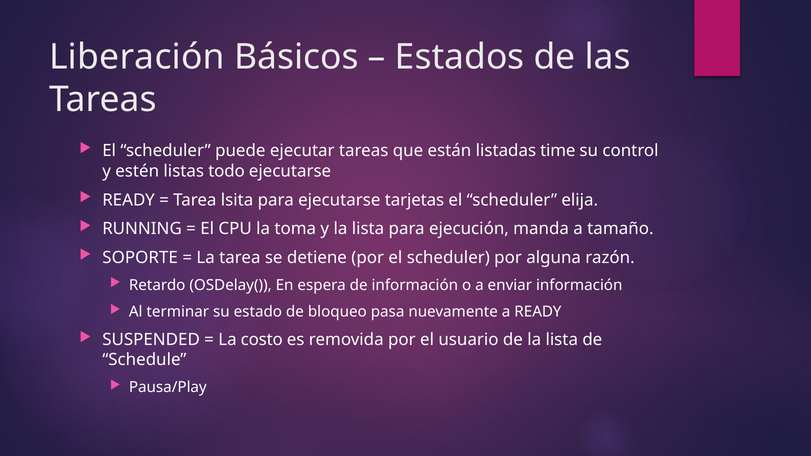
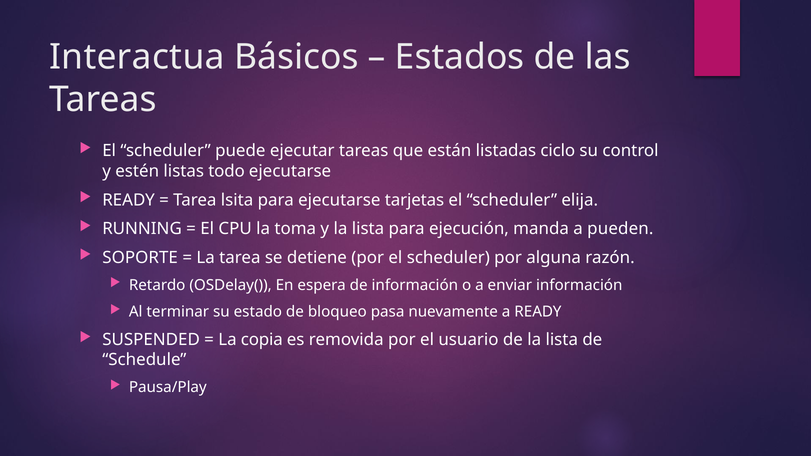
Liberación: Liberación -> Interactua
time: time -> ciclo
tamaño: tamaño -> pueden
costo: costo -> copia
